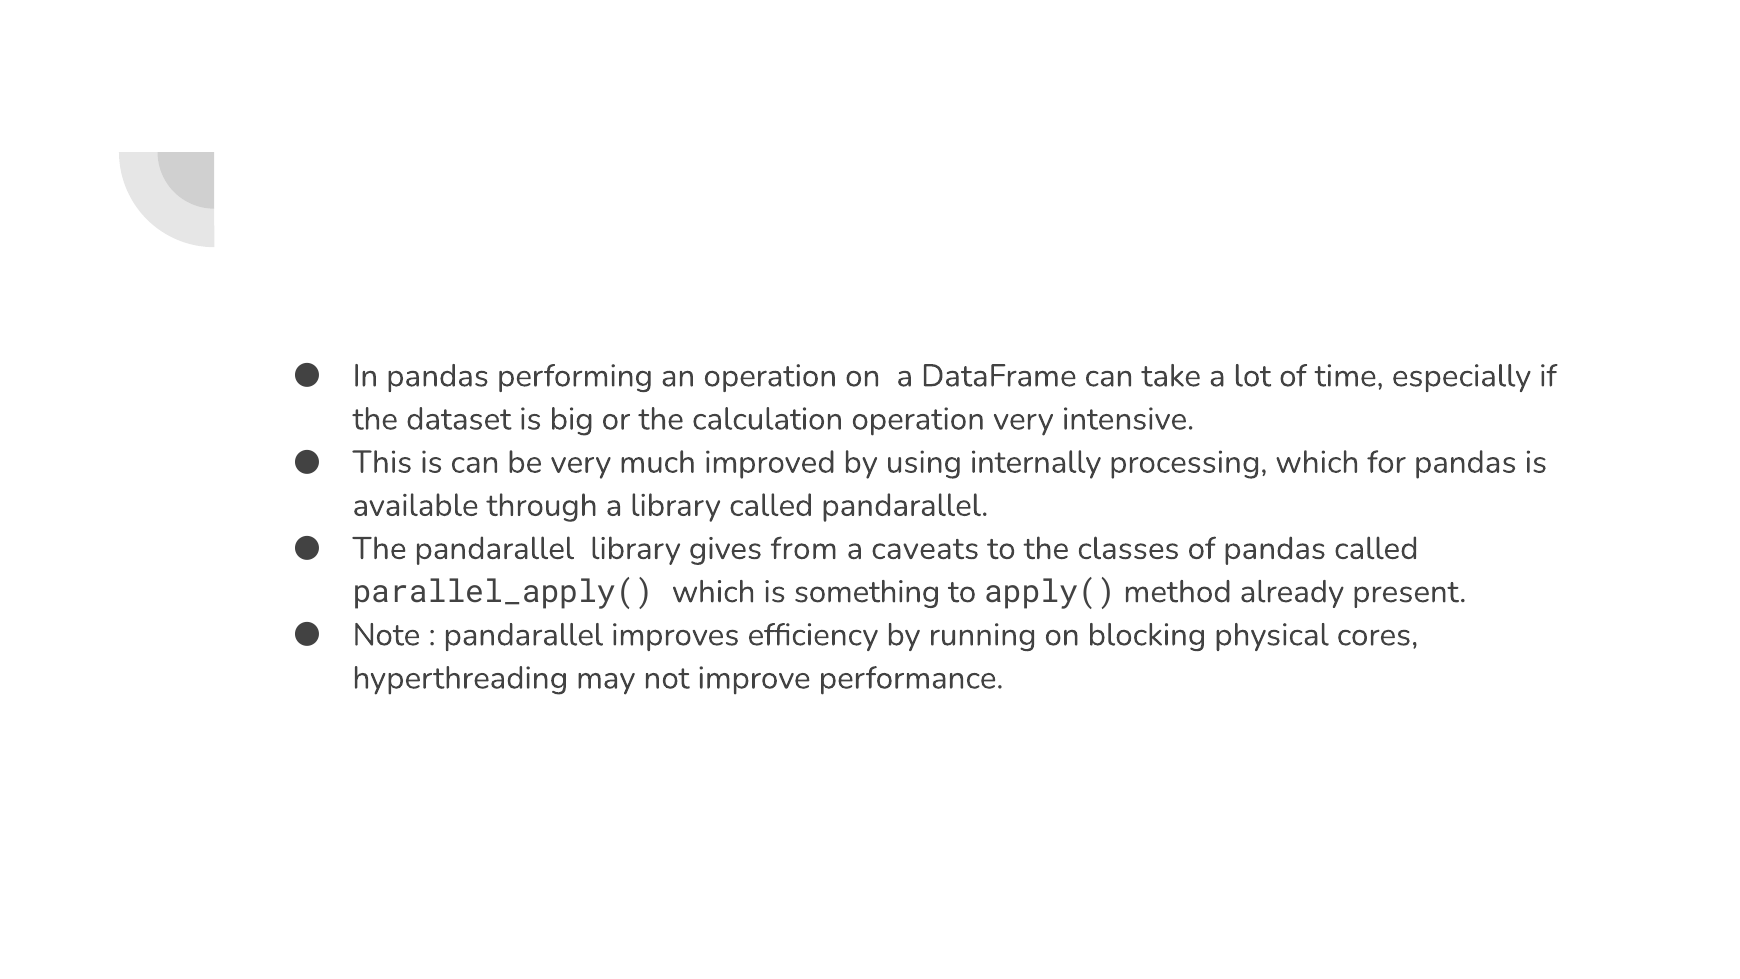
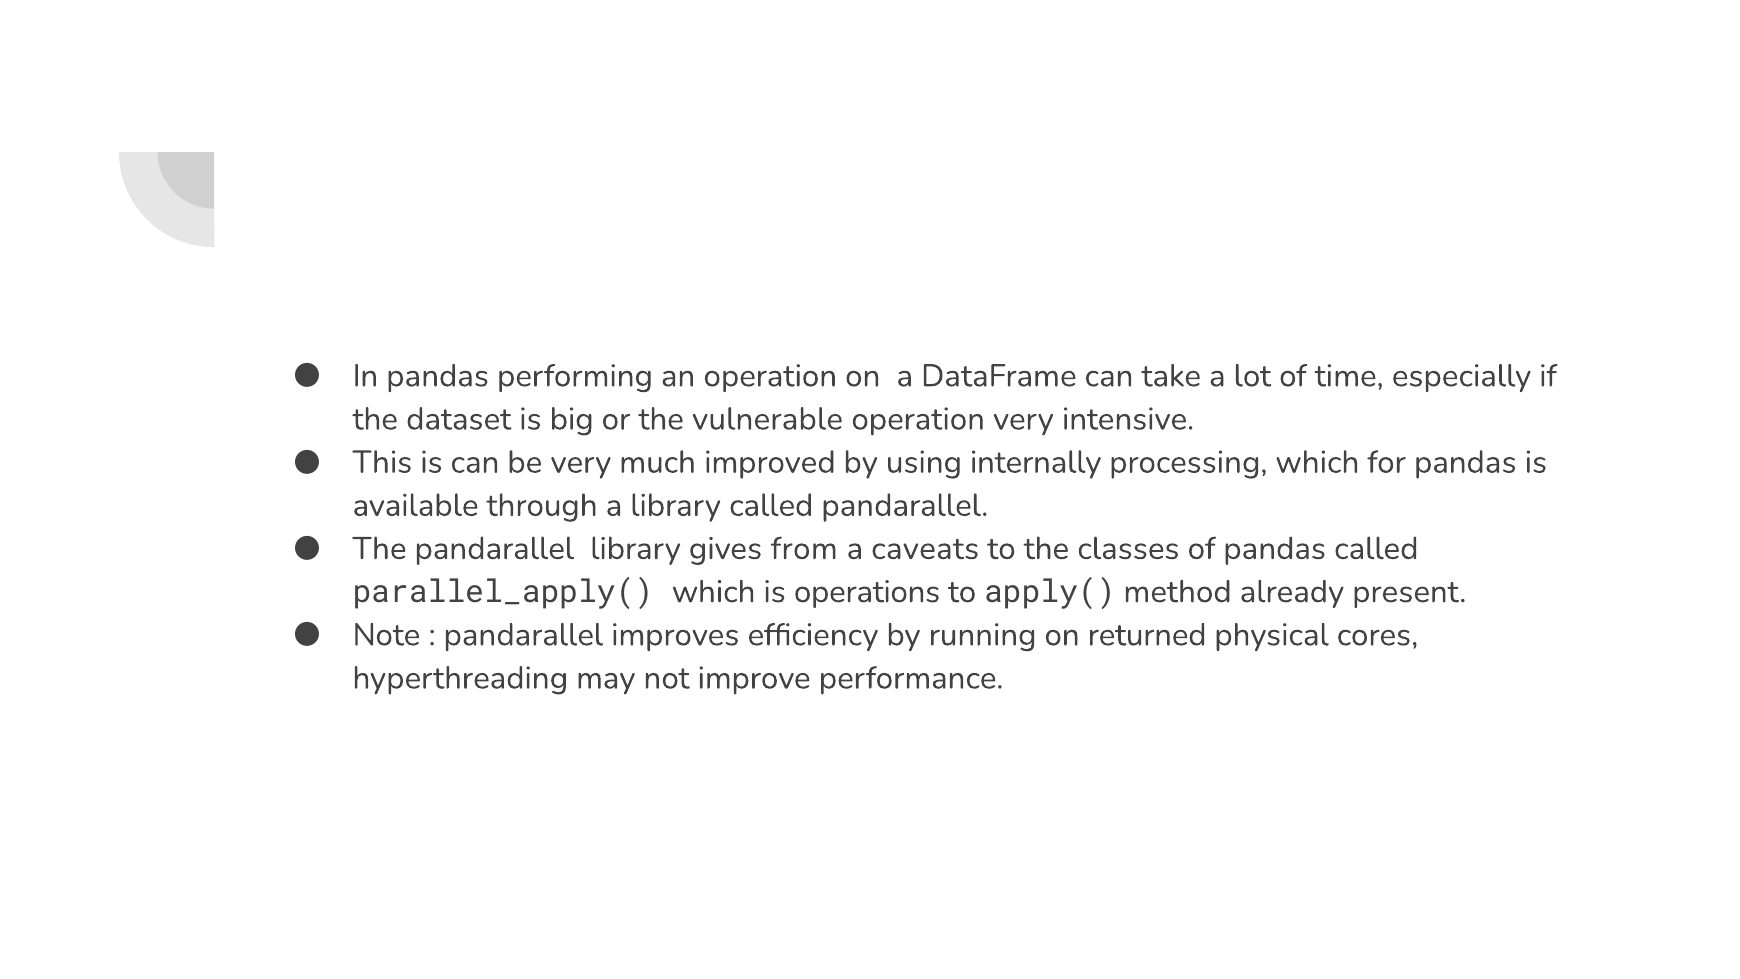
calculation: calculation -> vulnerable
something: something -> operations
blocking: blocking -> returned
